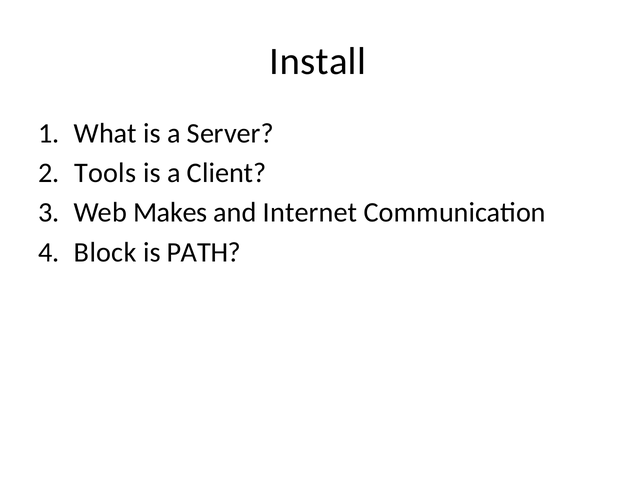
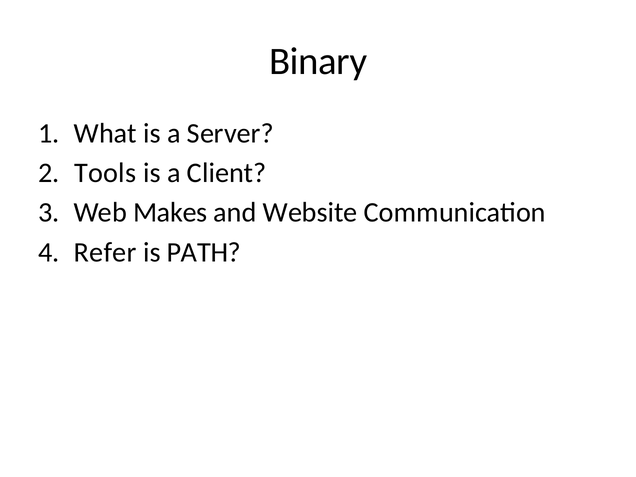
Install: Install -> Binary
Internet: Internet -> Website
Block: Block -> Refer
